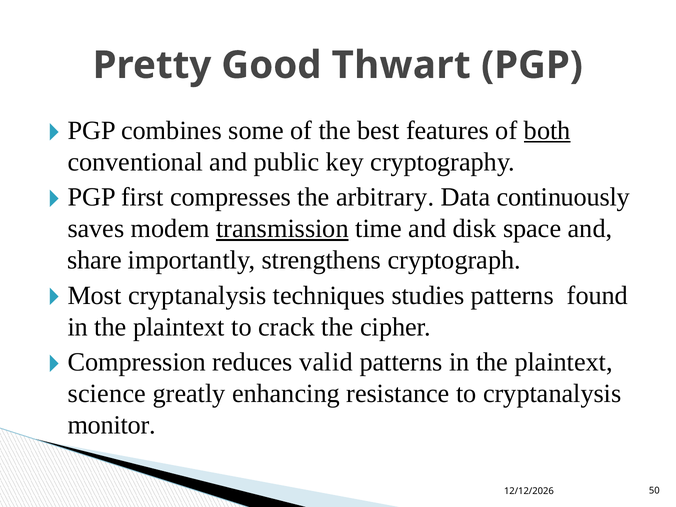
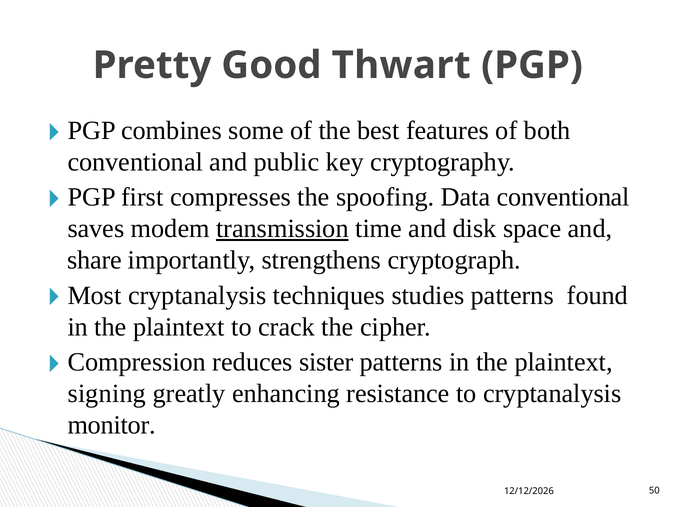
both underline: present -> none
arbitrary: arbitrary -> spoofing
Data continuously: continuously -> conventional
valid: valid -> sister
science: science -> signing
